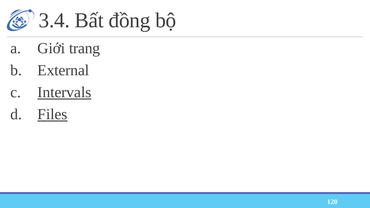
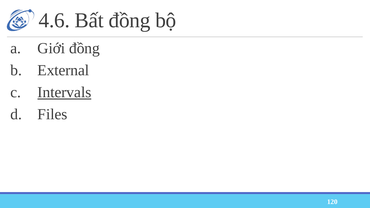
3.4: 3.4 -> 4.6
Giới trang: trang -> đồng
Files underline: present -> none
